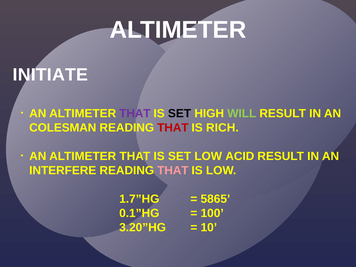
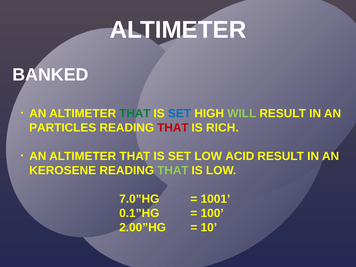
INITIATE: INITIATE -> BANKED
THAT at (135, 114) colour: purple -> green
SET at (180, 114) colour: black -> blue
COLESMAN: COLESMAN -> PARTICLES
INTERFERE: INTERFERE -> KEROSENE
THAT at (173, 170) colour: pink -> light green
1.7”HG: 1.7”HG -> 7.0”HG
5865: 5865 -> 1001
3.20”HG: 3.20”HG -> 2.00”HG
